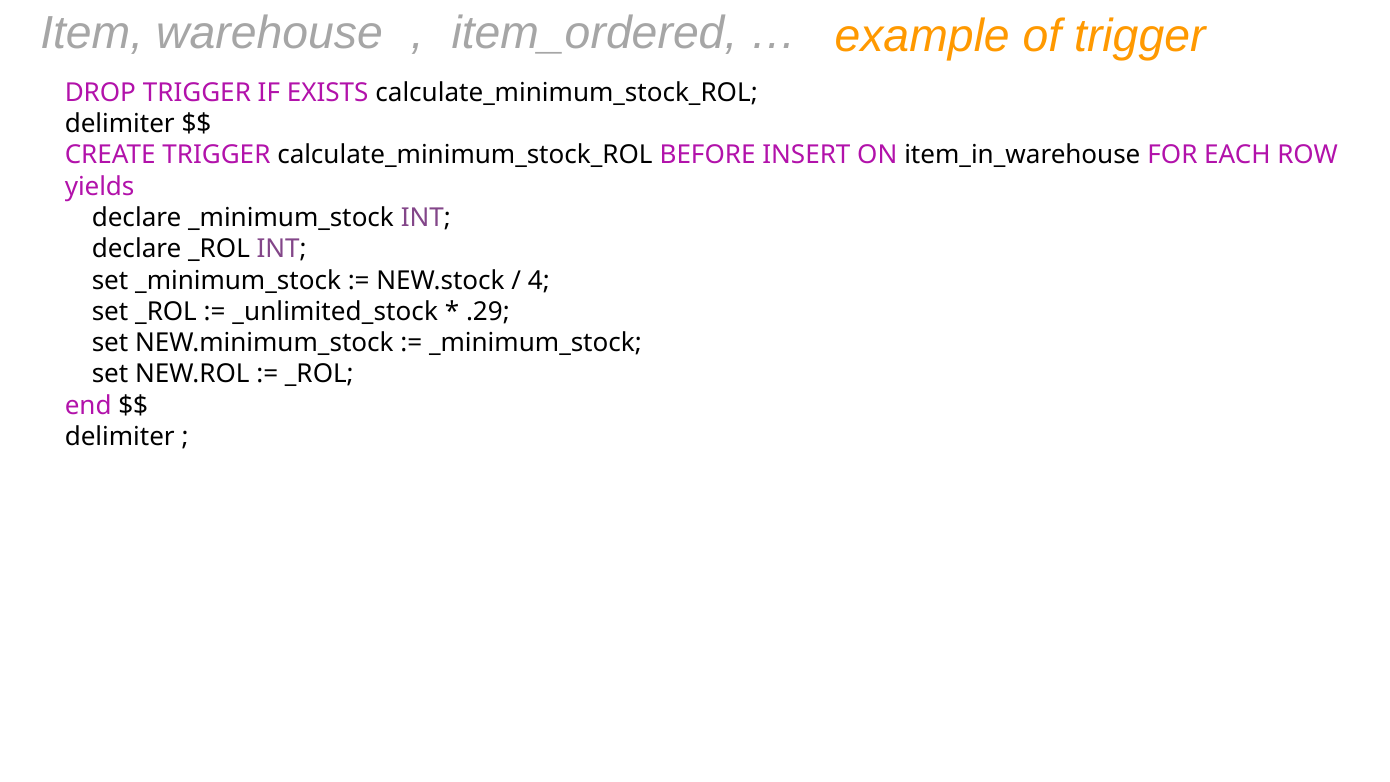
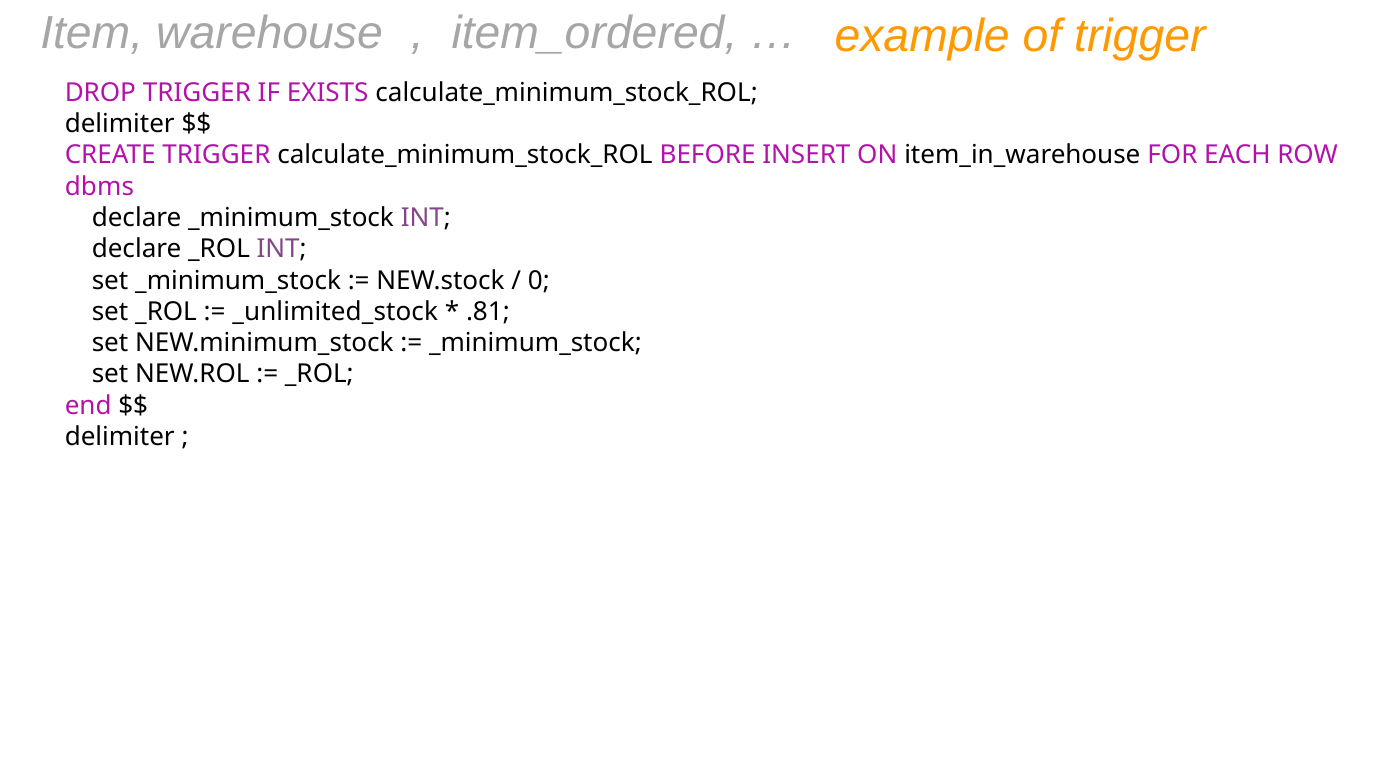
yields: yields -> dbms
4: 4 -> 0
.29: .29 -> .81
